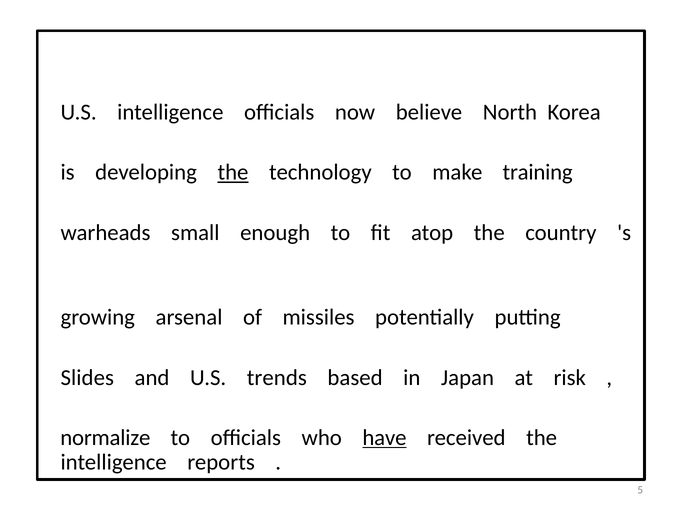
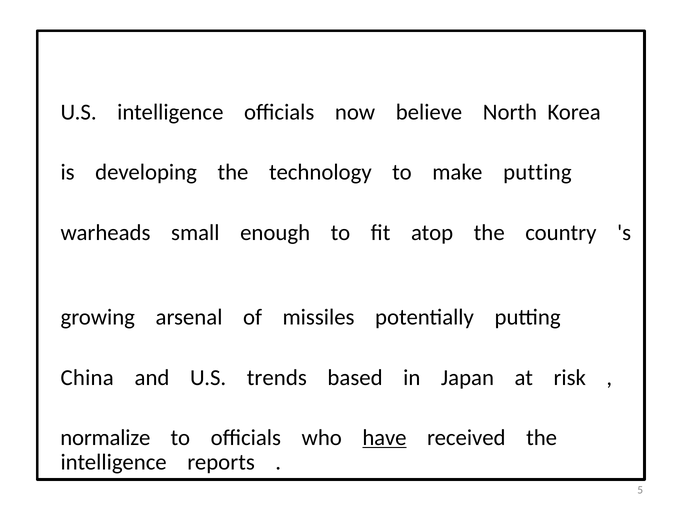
the at (233, 172) underline: present -> none
make training: training -> putting
Slides: Slides -> China
